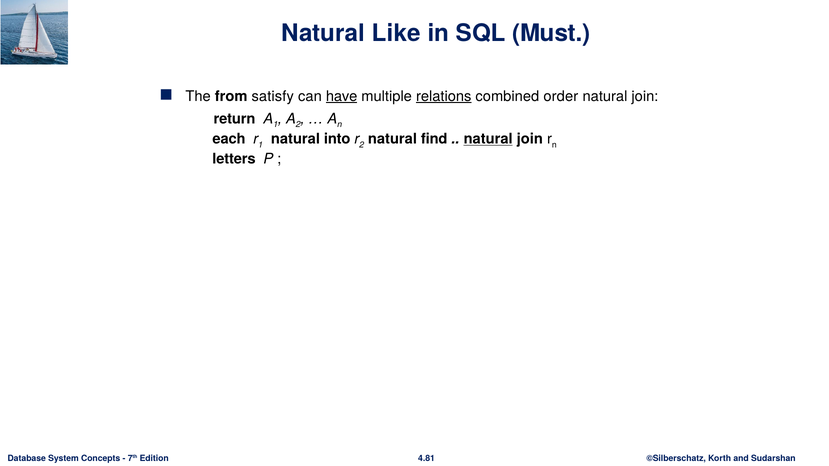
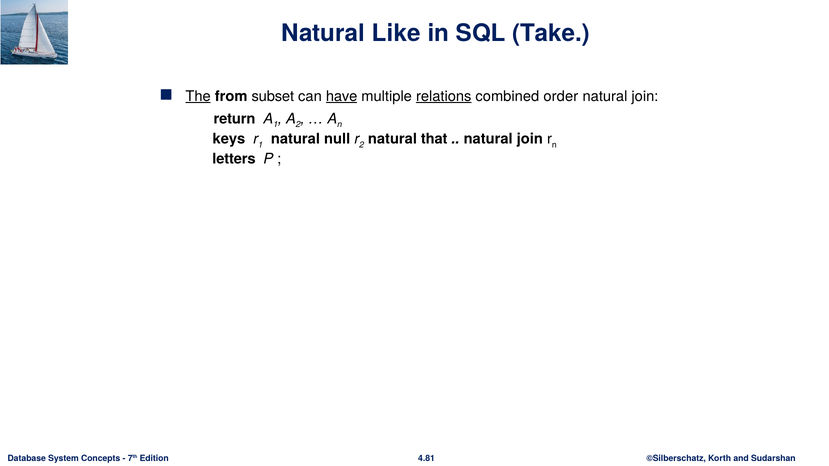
Must: Must -> Take
The underline: none -> present
satisfy: satisfy -> subset
each: each -> keys
into: into -> null
find: find -> that
natural at (488, 139) underline: present -> none
